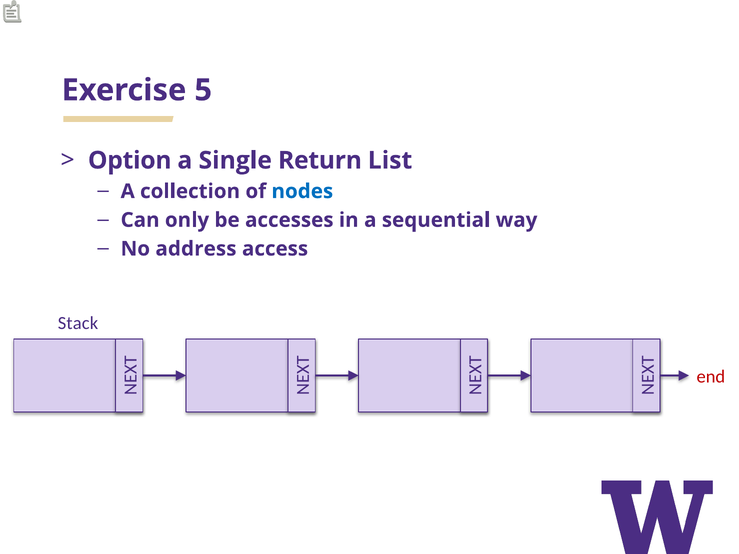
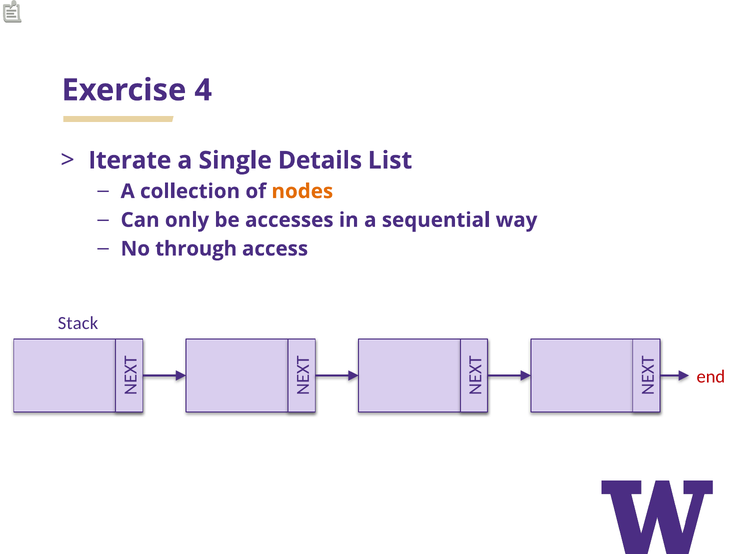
5: 5 -> 4
Option: Option -> Iterate
Return: Return -> Details
nodes colour: blue -> orange
address: address -> through
